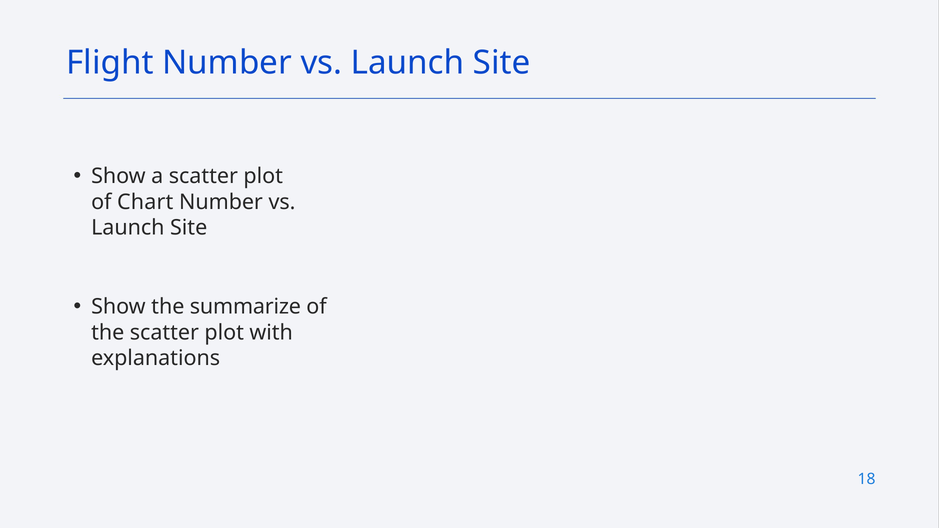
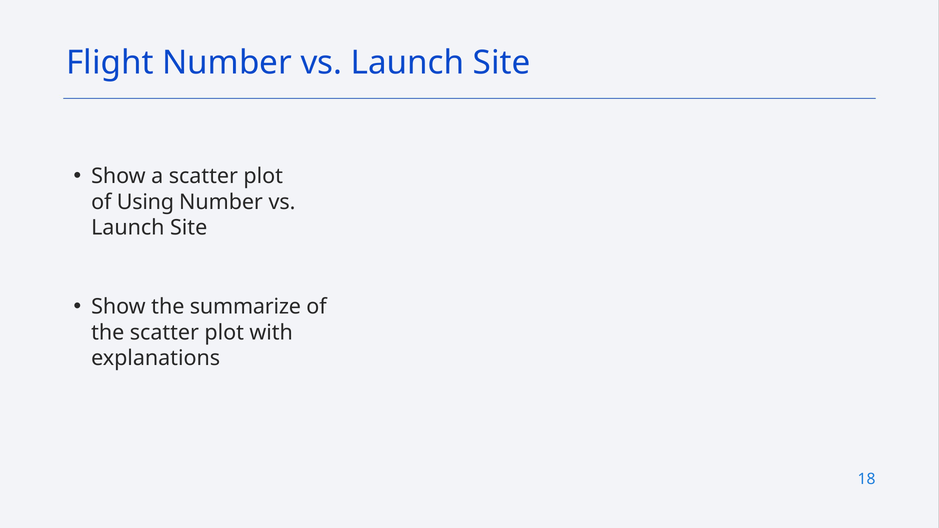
Chart: Chart -> Using
